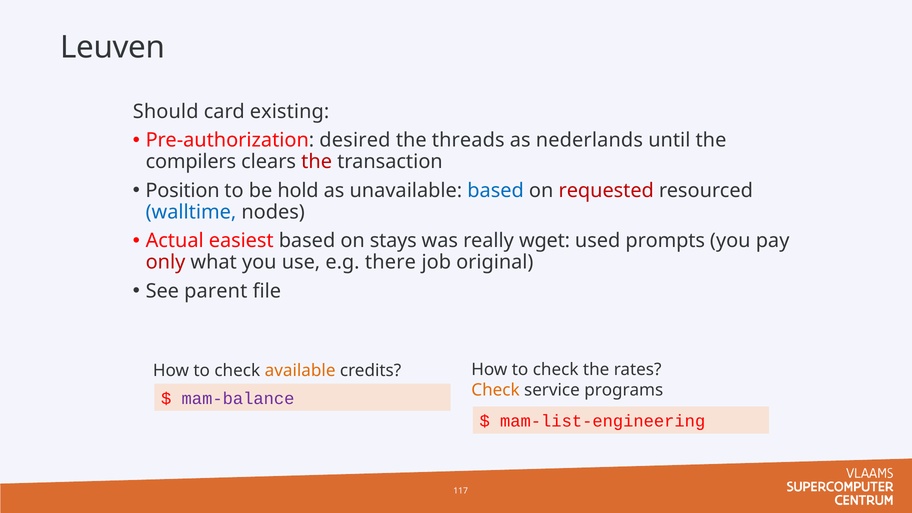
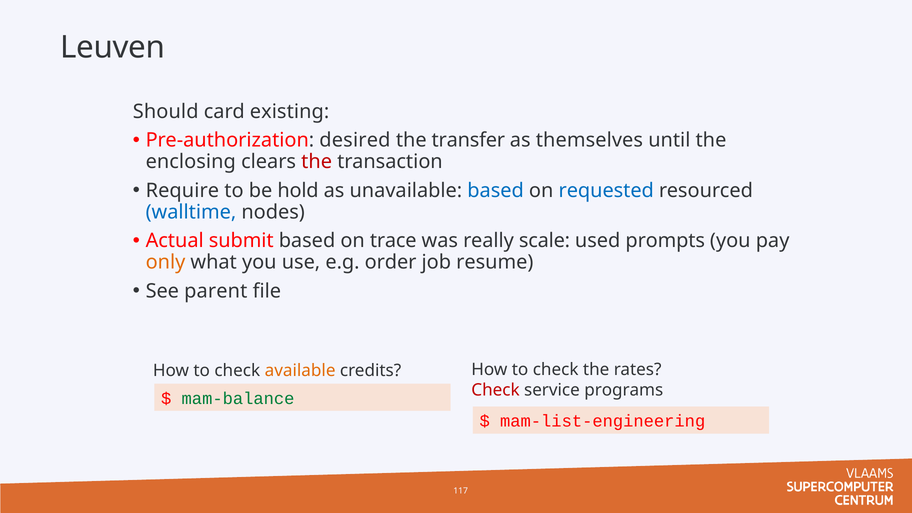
threads: threads -> transfer
nederlands: nederlands -> themselves
compilers: compilers -> enclosing
Position: Position -> Require
requested colour: red -> blue
easiest: easiest -> submit
stays: stays -> trace
wget: wget -> scale
only colour: red -> orange
there: there -> order
original: original -> resume
Check at (495, 390) colour: orange -> red
mam-balance colour: purple -> green
